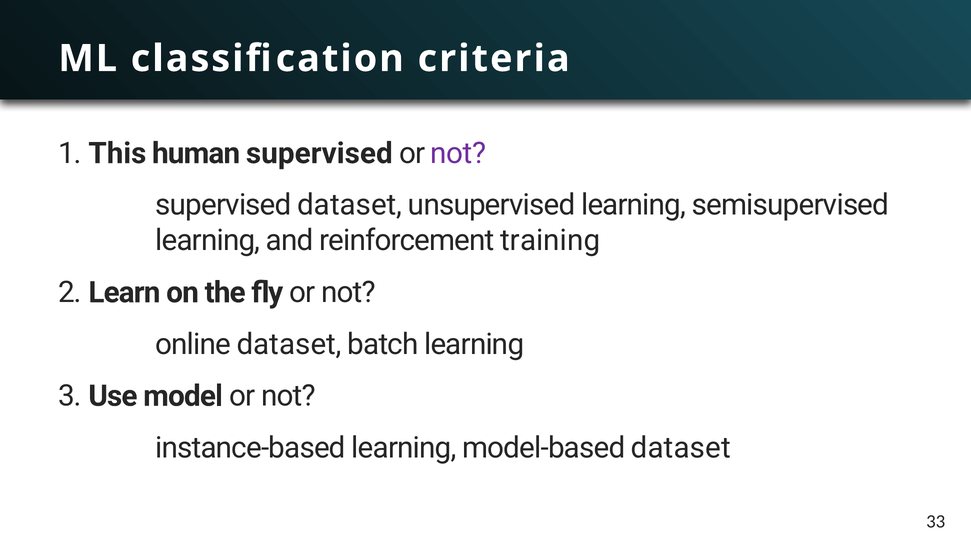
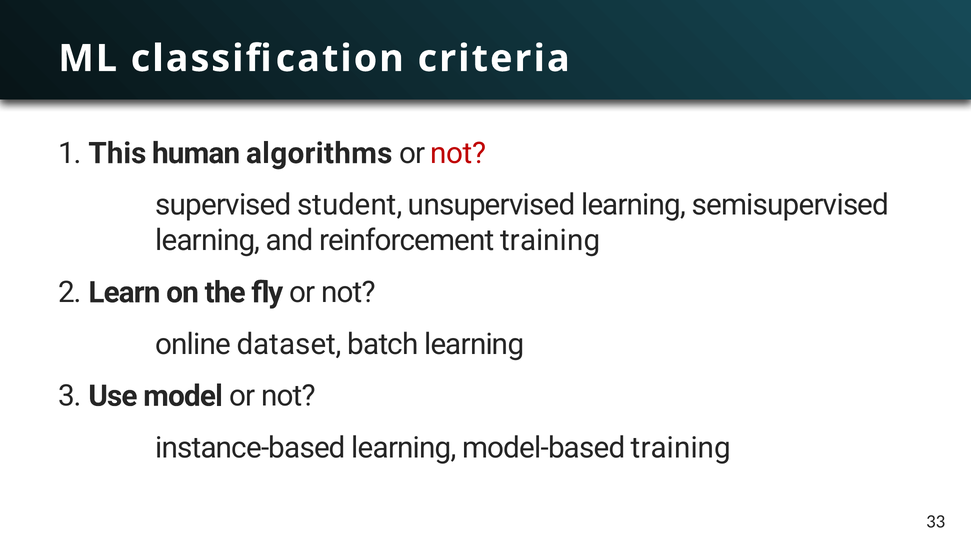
human supervised: supervised -> algorithms
not at (458, 153) colour: purple -> red
supervised dataset: dataset -> student
model-based dataset: dataset -> training
